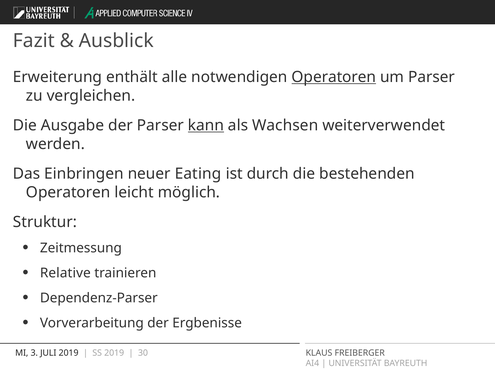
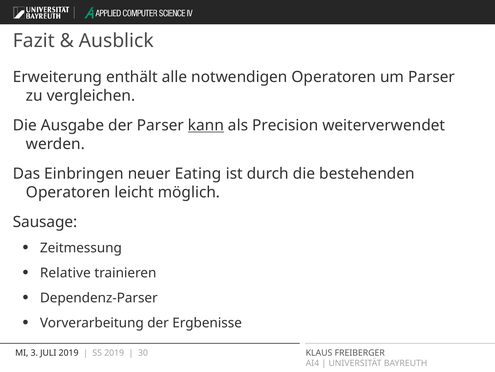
Operatoren at (334, 77) underline: present -> none
Wachsen: Wachsen -> Precision
Struktur: Struktur -> Sausage
